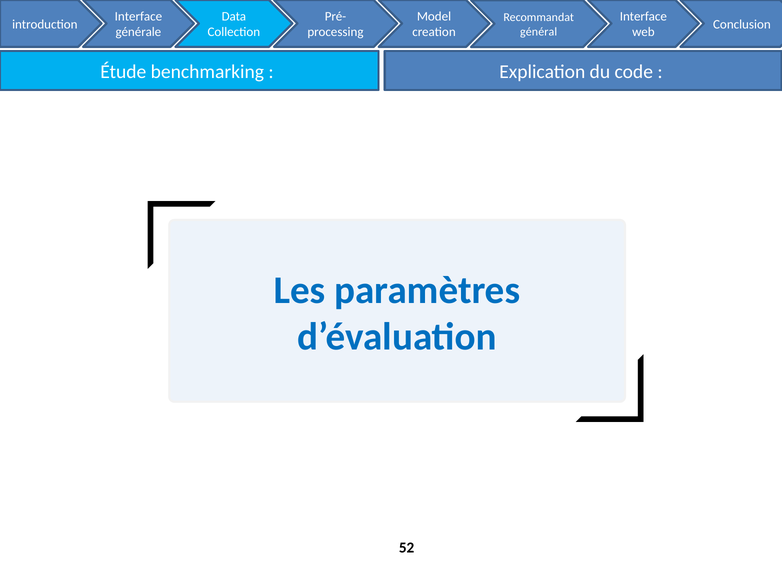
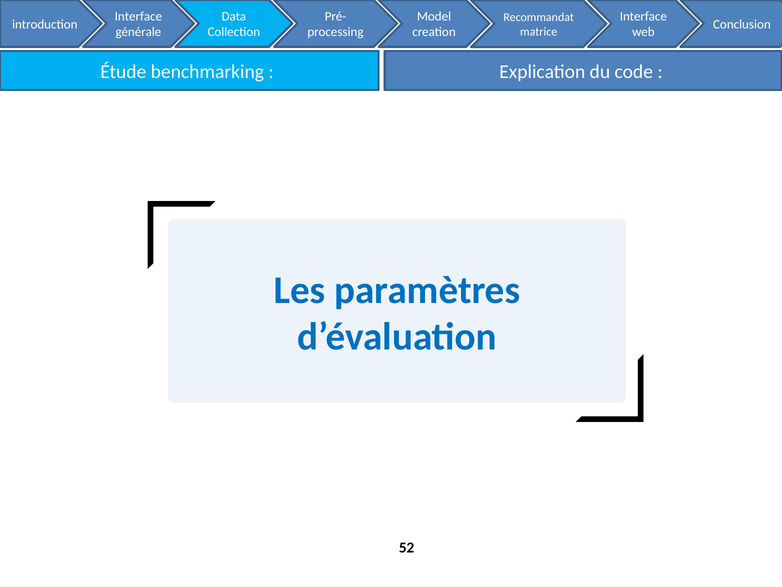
général: général -> matrice
